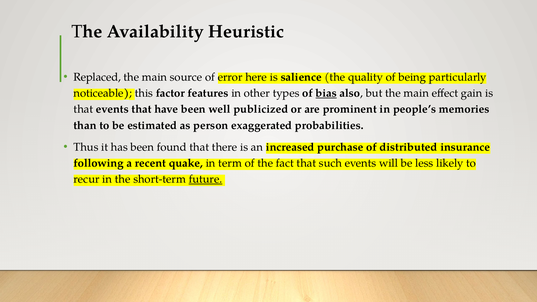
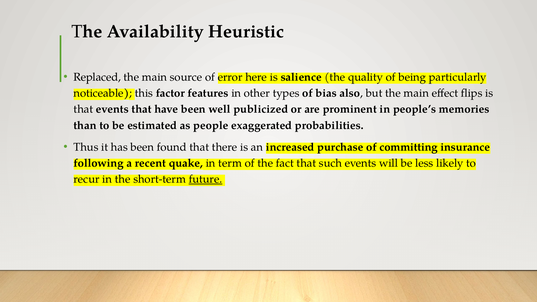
bias underline: present -> none
gain: gain -> flips
person: person -> people
distributed: distributed -> committing
